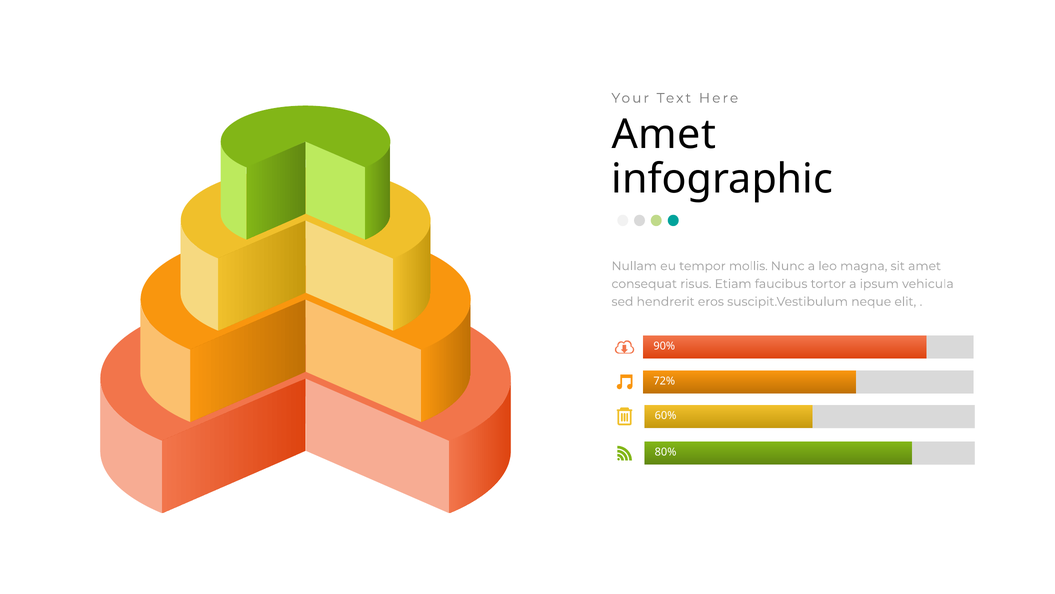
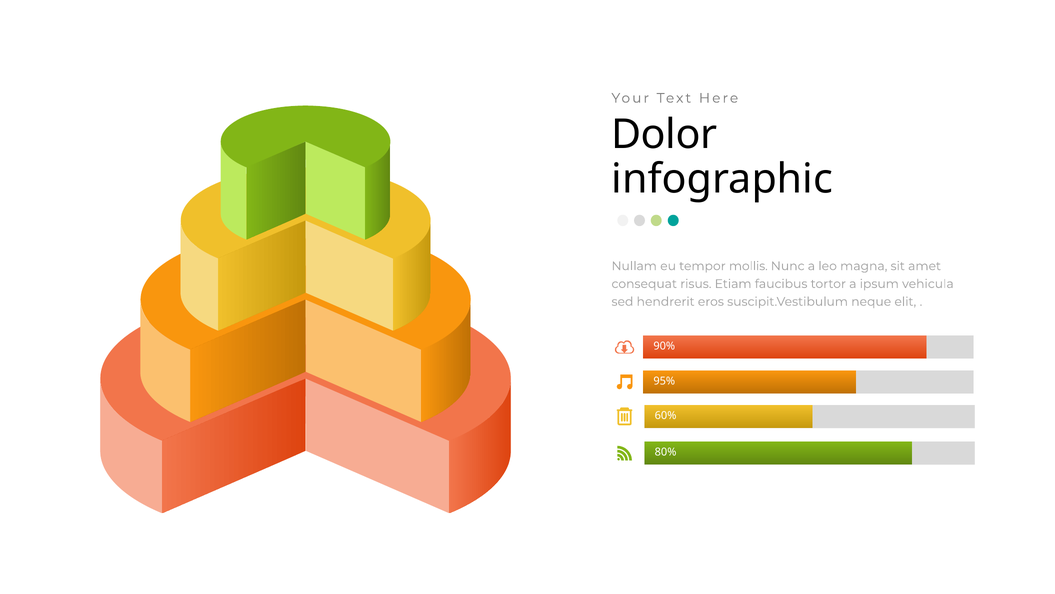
Amet at (664, 135): Amet -> Dolor
72%: 72% -> 95%
